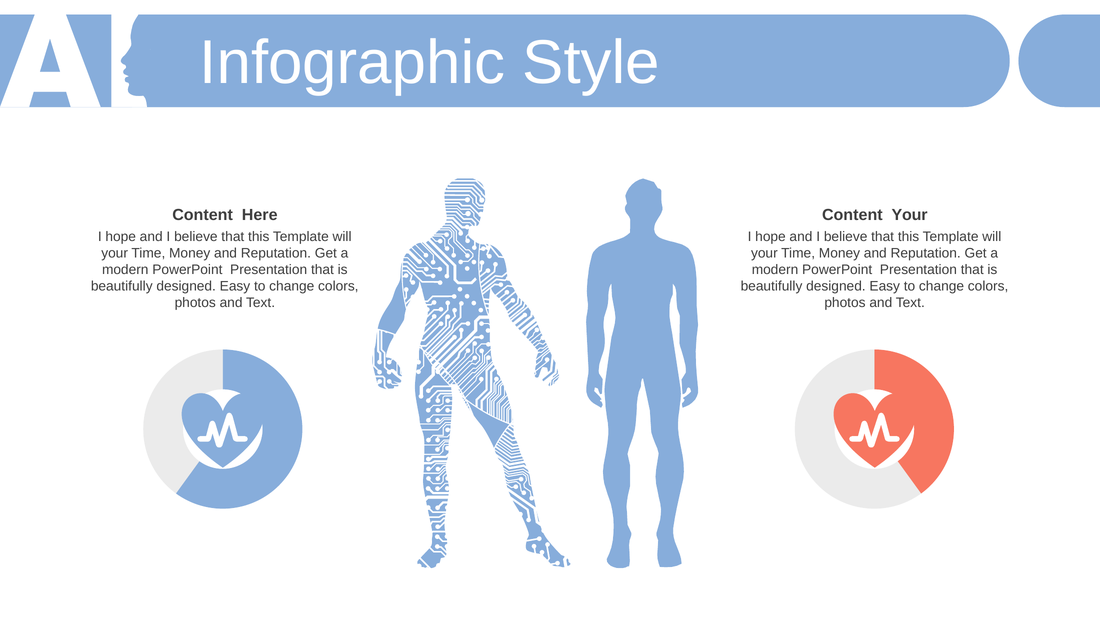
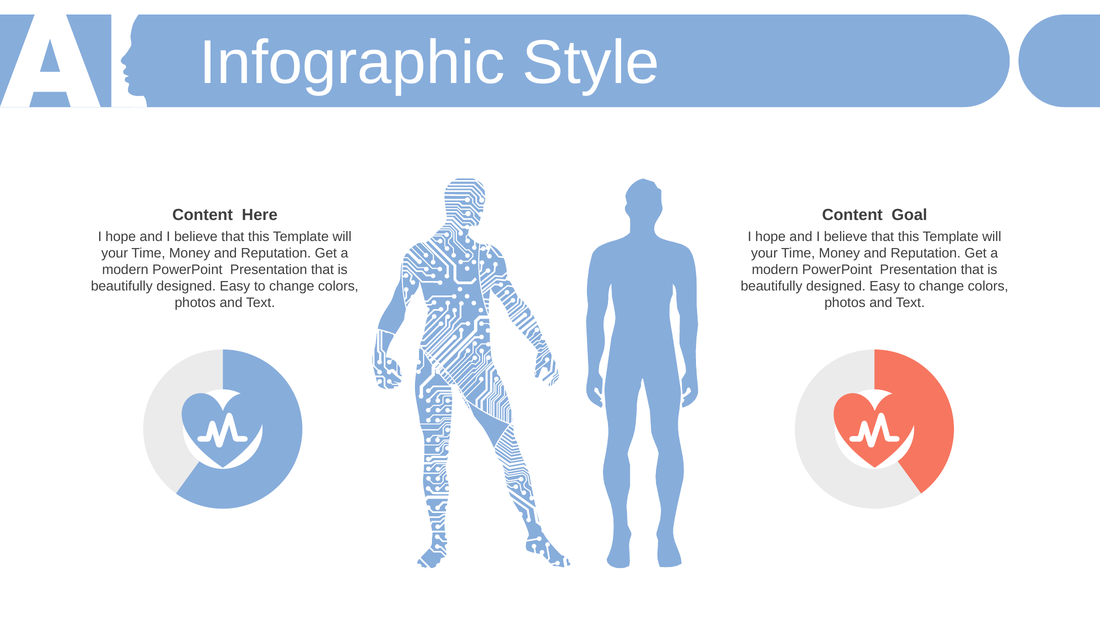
Content Your: Your -> Goal
